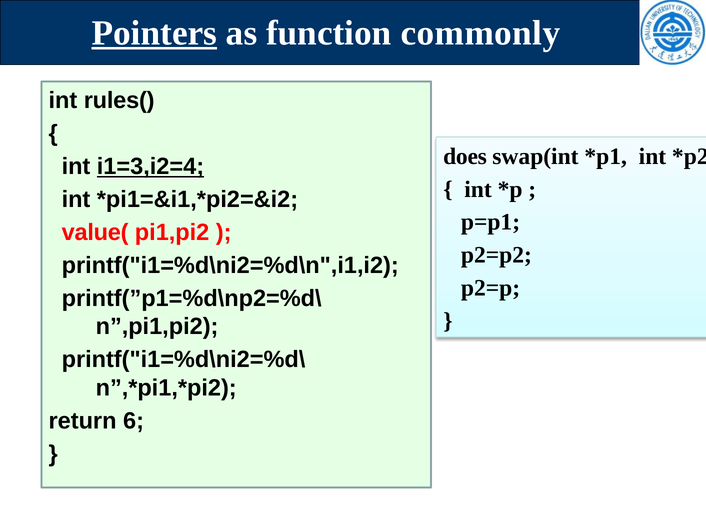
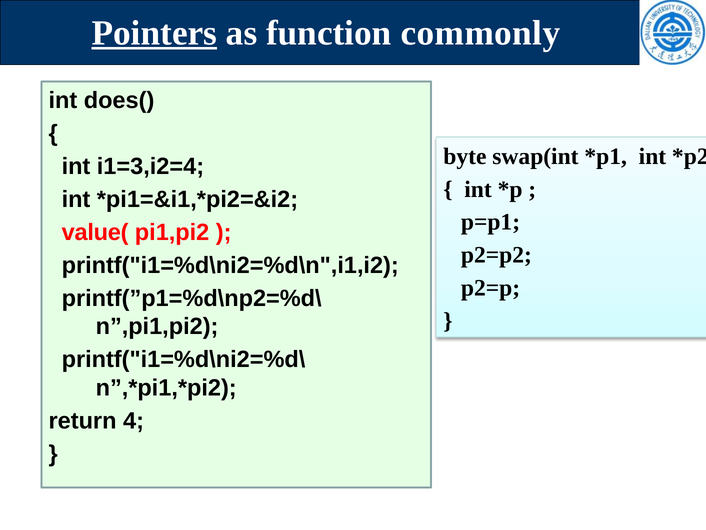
rules(: rules( -> does(
does: does -> byte
i1=3,i2=4 underline: present -> none
6: 6 -> 4
